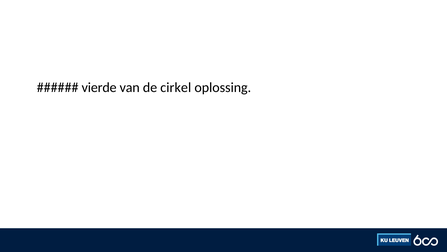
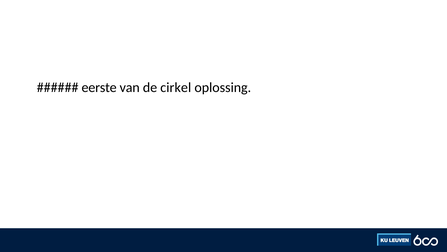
vierde: vierde -> eerste
